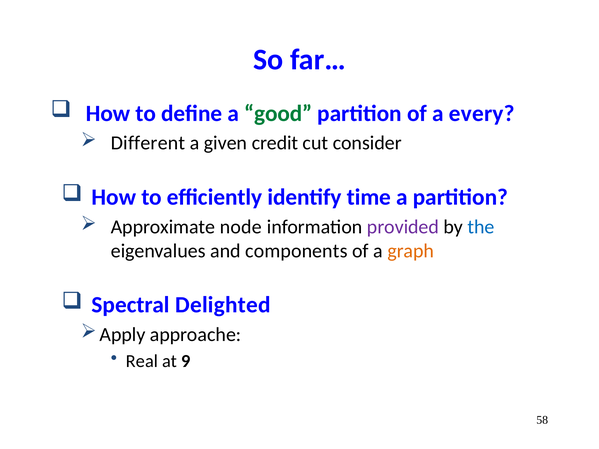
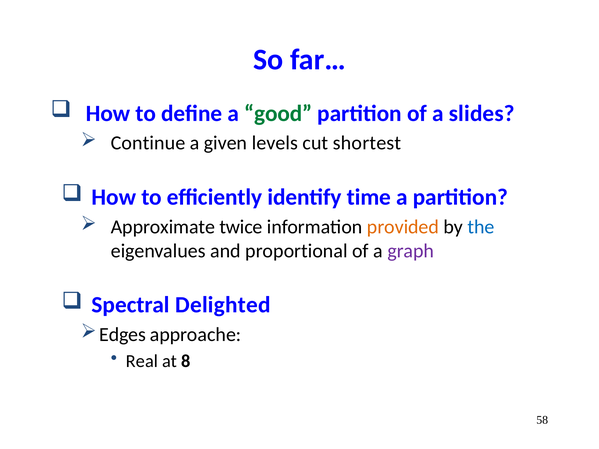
every: every -> slides
Different: Different -> Continue
credit: credit -> levels
consider: consider -> shortest
node: node -> twice
provided colour: purple -> orange
components: components -> proportional
graph colour: orange -> purple
Apply: Apply -> Edges
9: 9 -> 8
